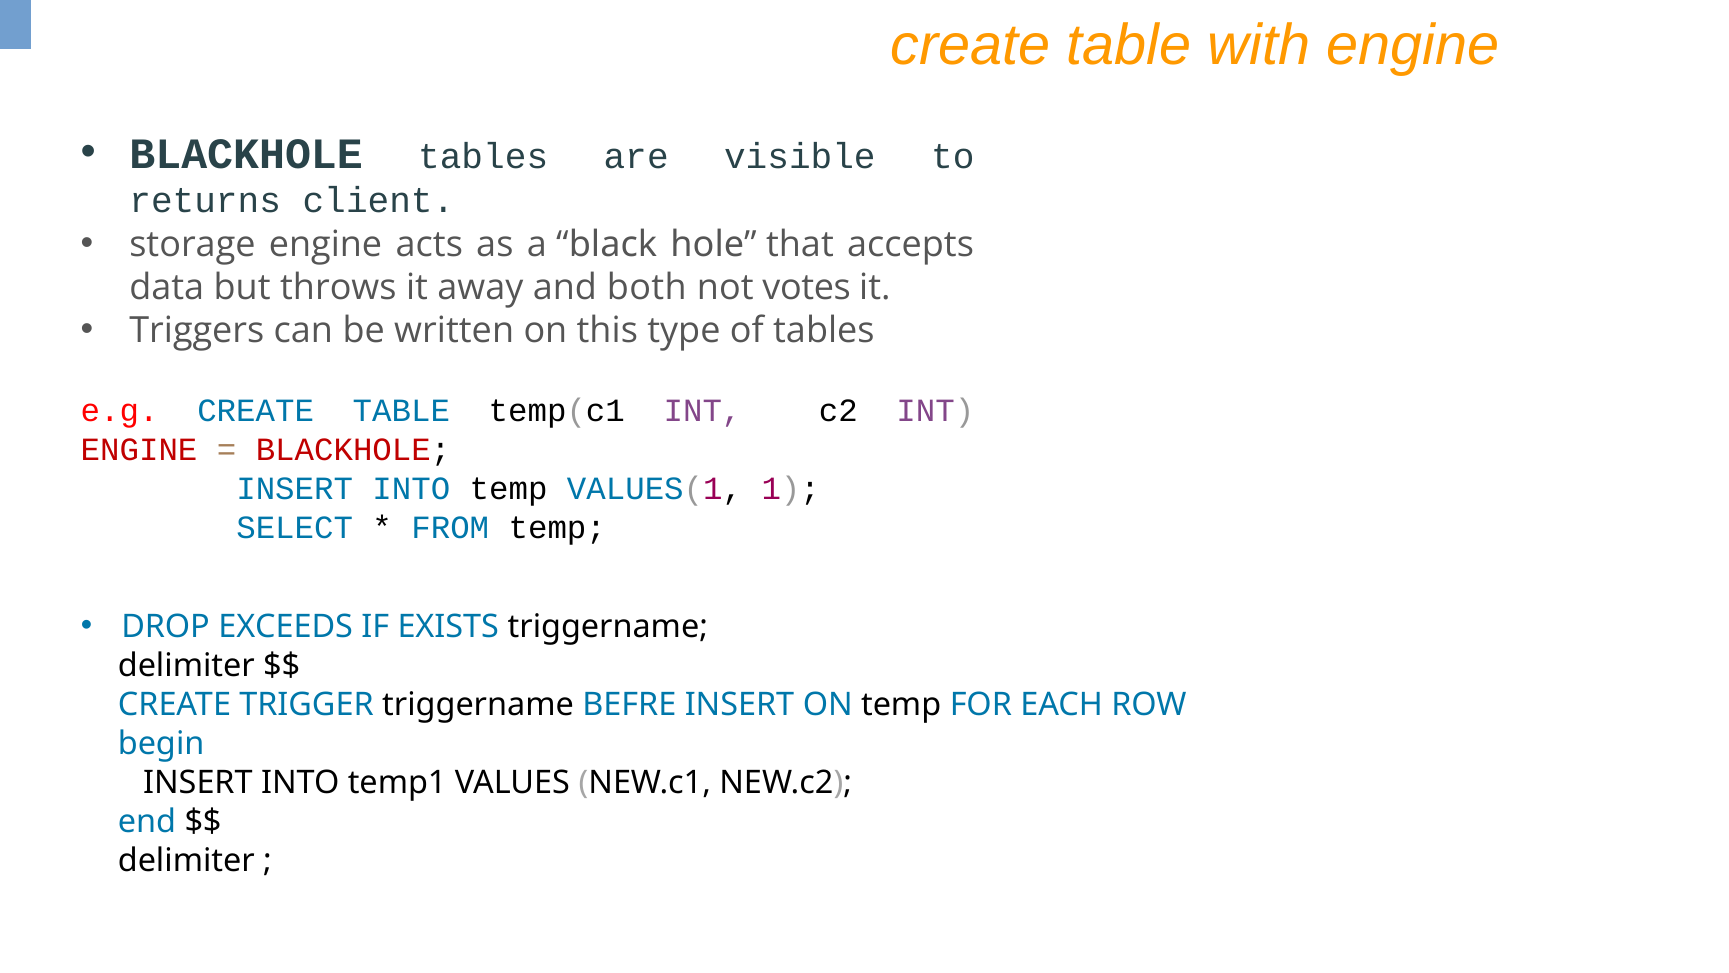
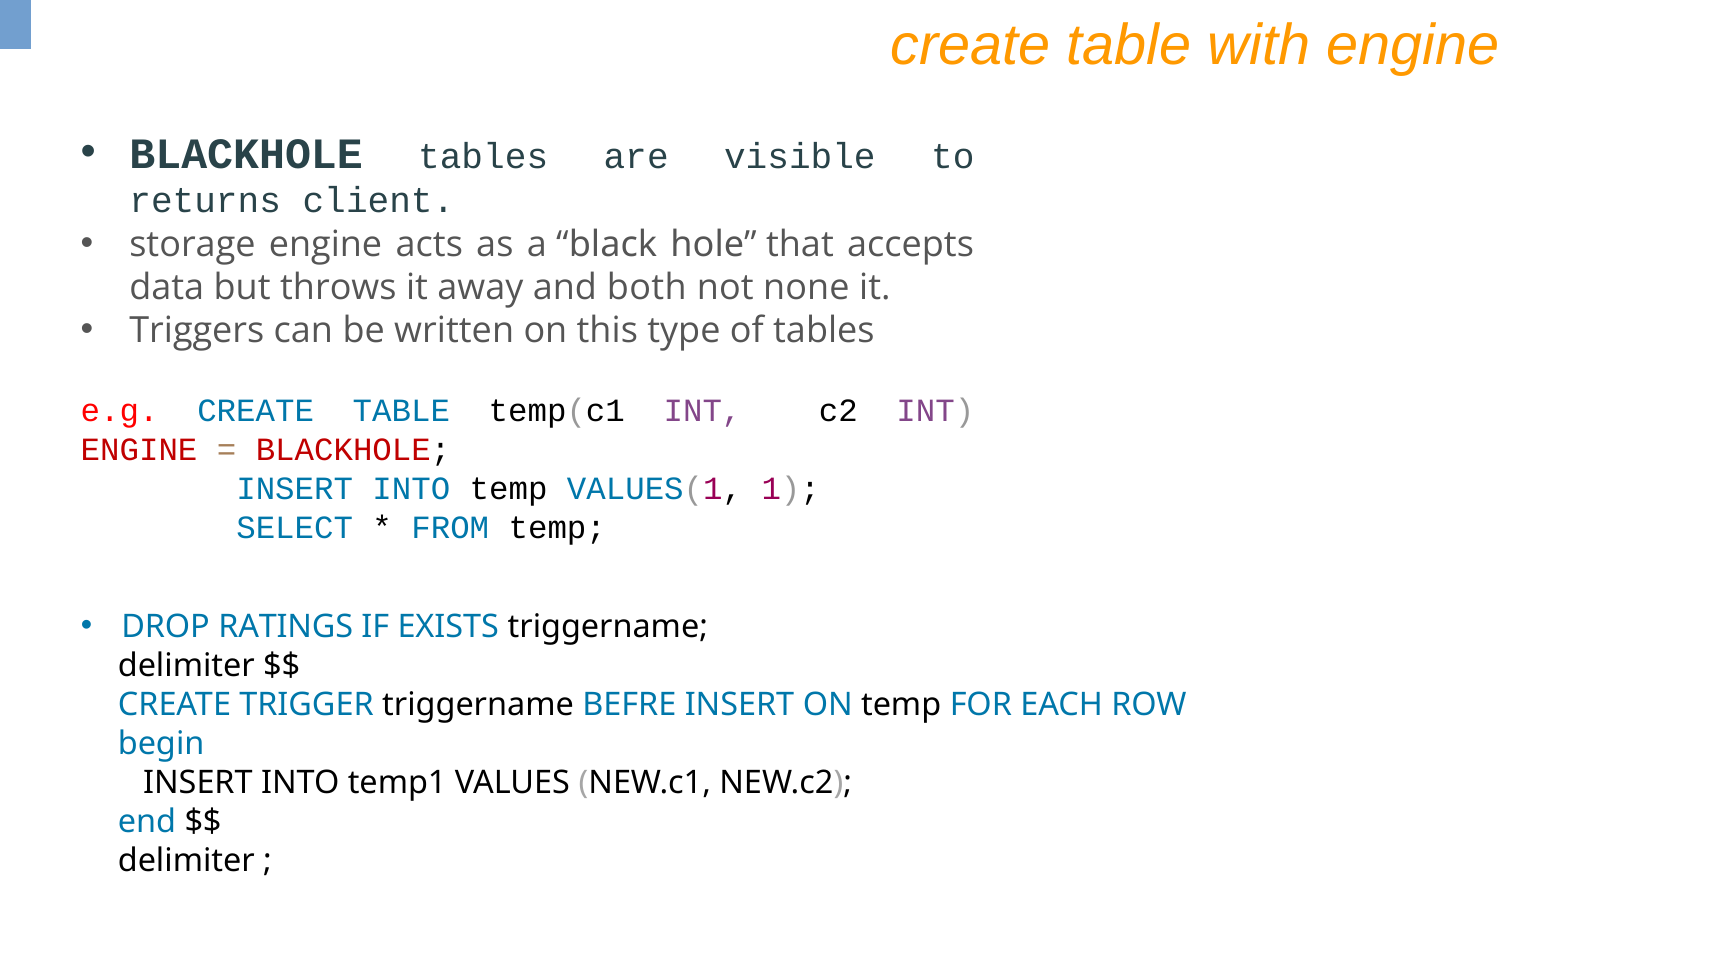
votes: votes -> none
EXCEEDS: EXCEEDS -> RATINGS
